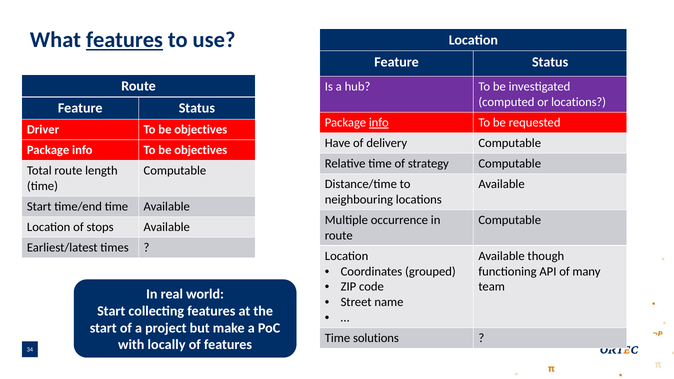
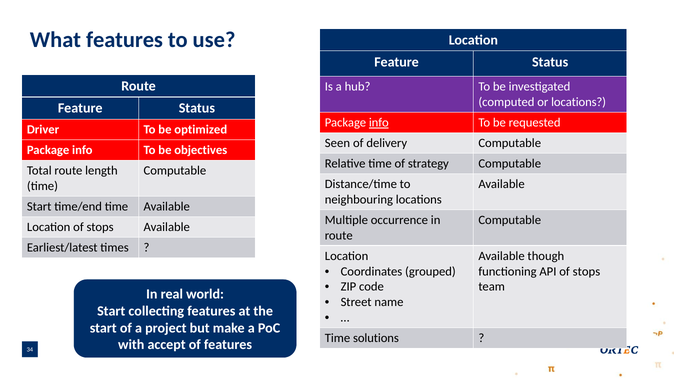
features at (124, 40) underline: present -> none
Driver To be objectives: objectives -> optimized
Have: Have -> Seen
API of many: many -> stops
locally: locally -> accept
